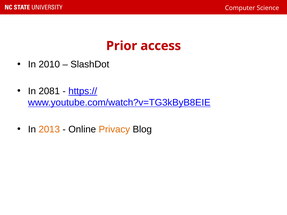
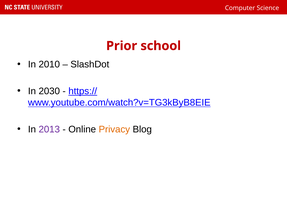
access: access -> school
2081: 2081 -> 2030
2013 colour: orange -> purple
